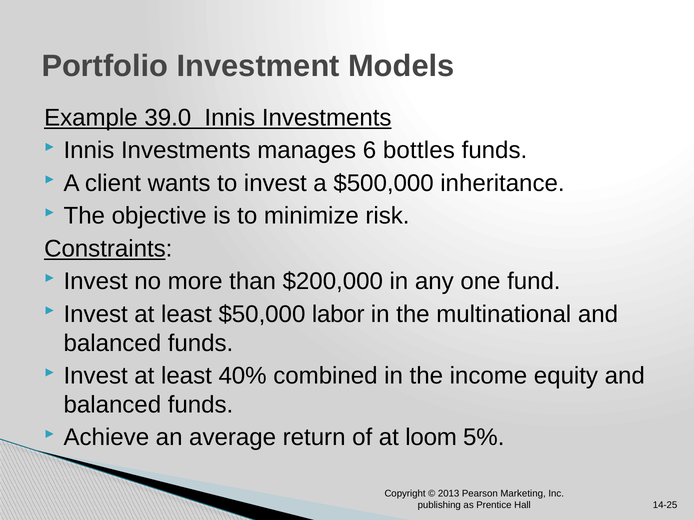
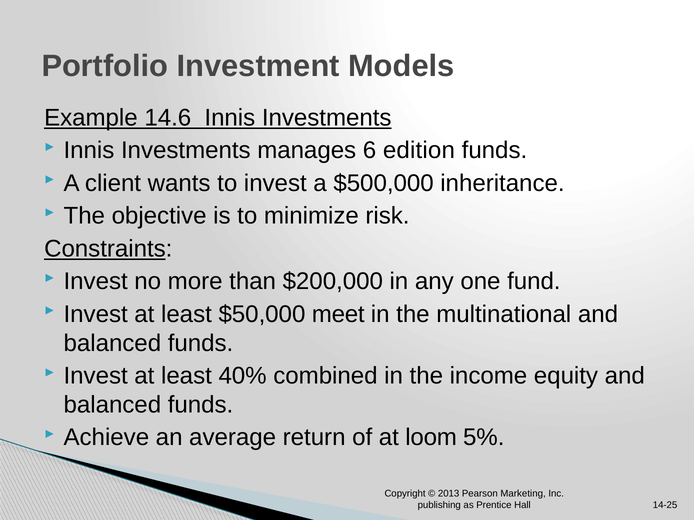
39.0: 39.0 -> 14.6
bottles: bottles -> edition
labor: labor -> meet
